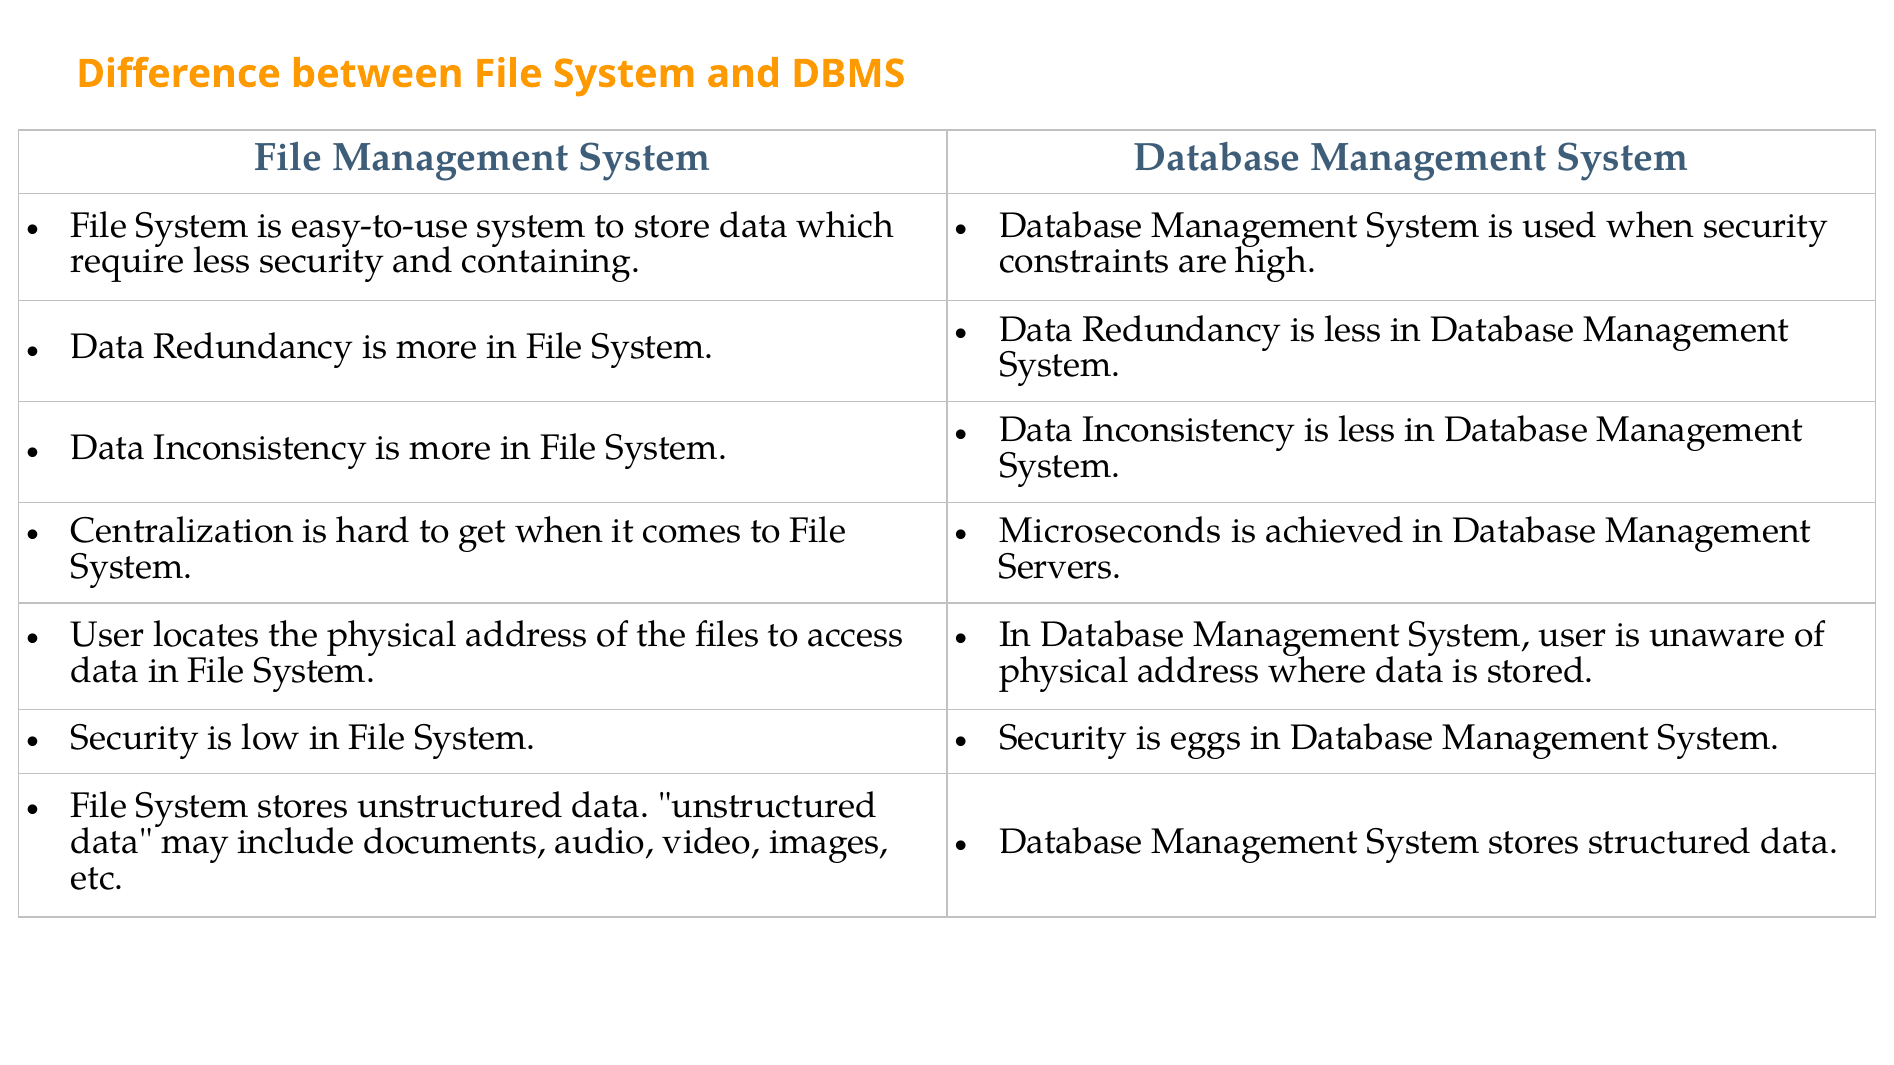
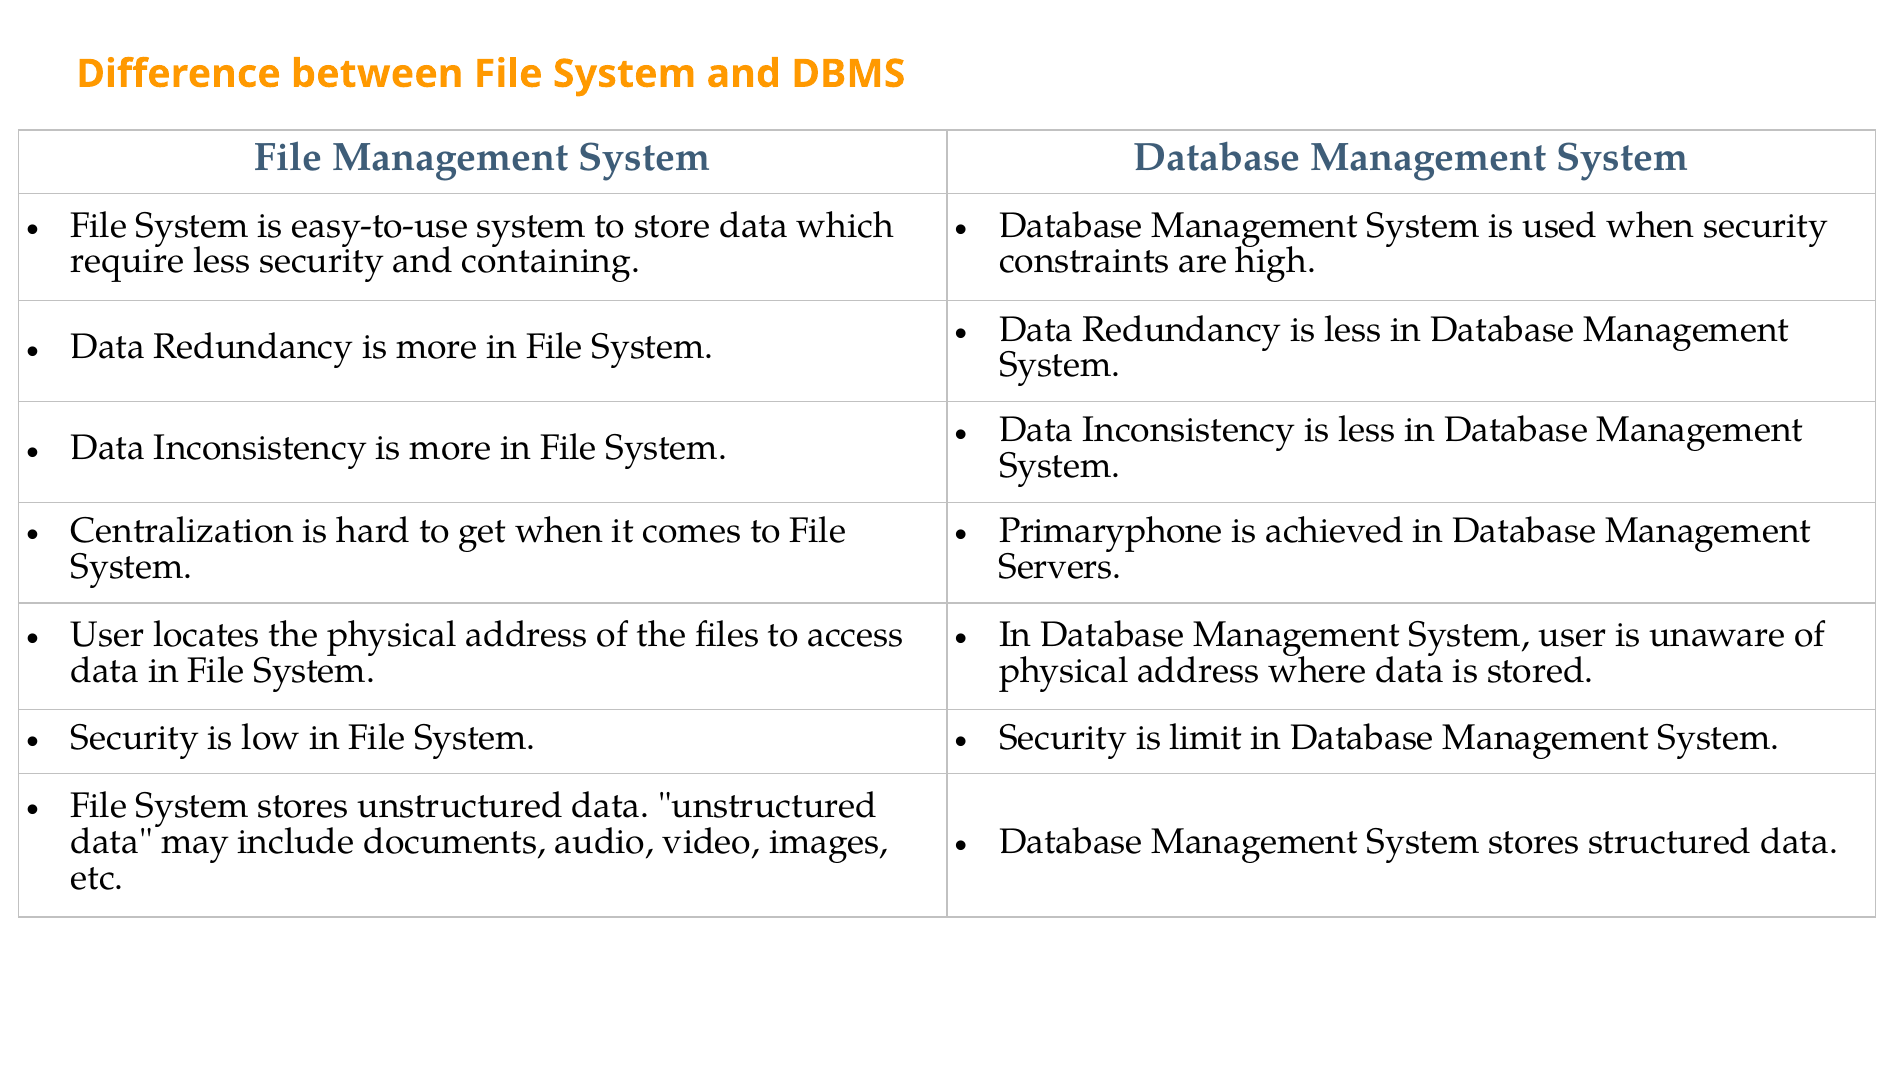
Microseconds: Microseconds -> Primaryphone
eggs: eggs -> limit
